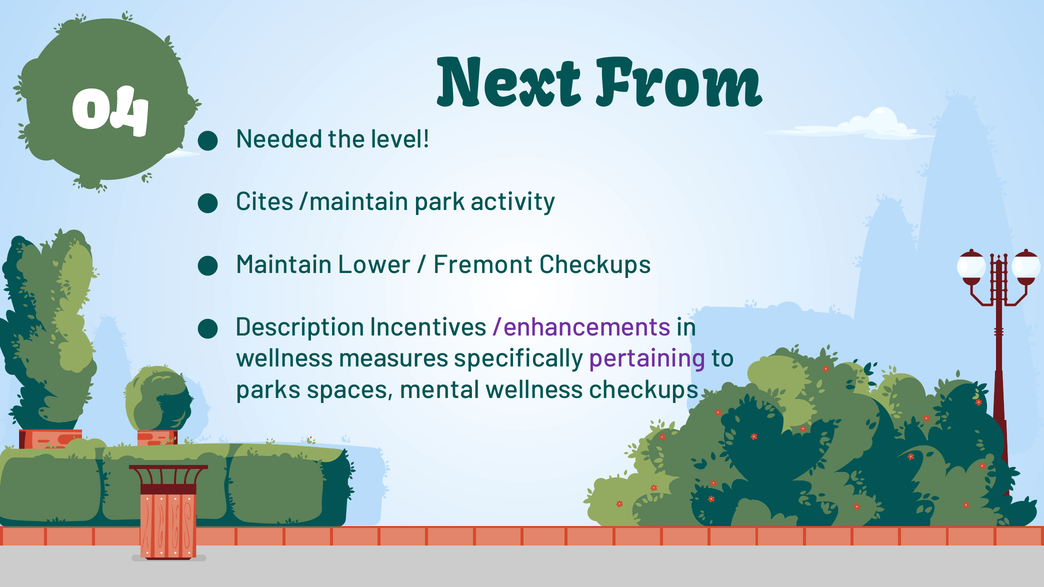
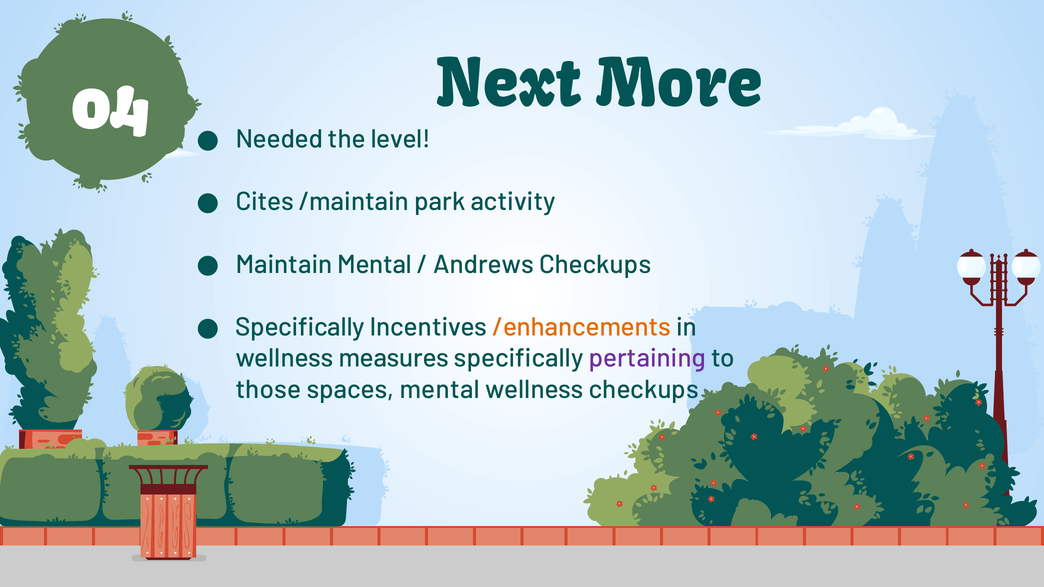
From: From -> More
Maintain Lower: Lower -> Mental
Fremont: Fremont -> Andrews
Description at (300, 327): Description -> Specifically
/enhancements colour: purple -> orange
parks: parks -> those
